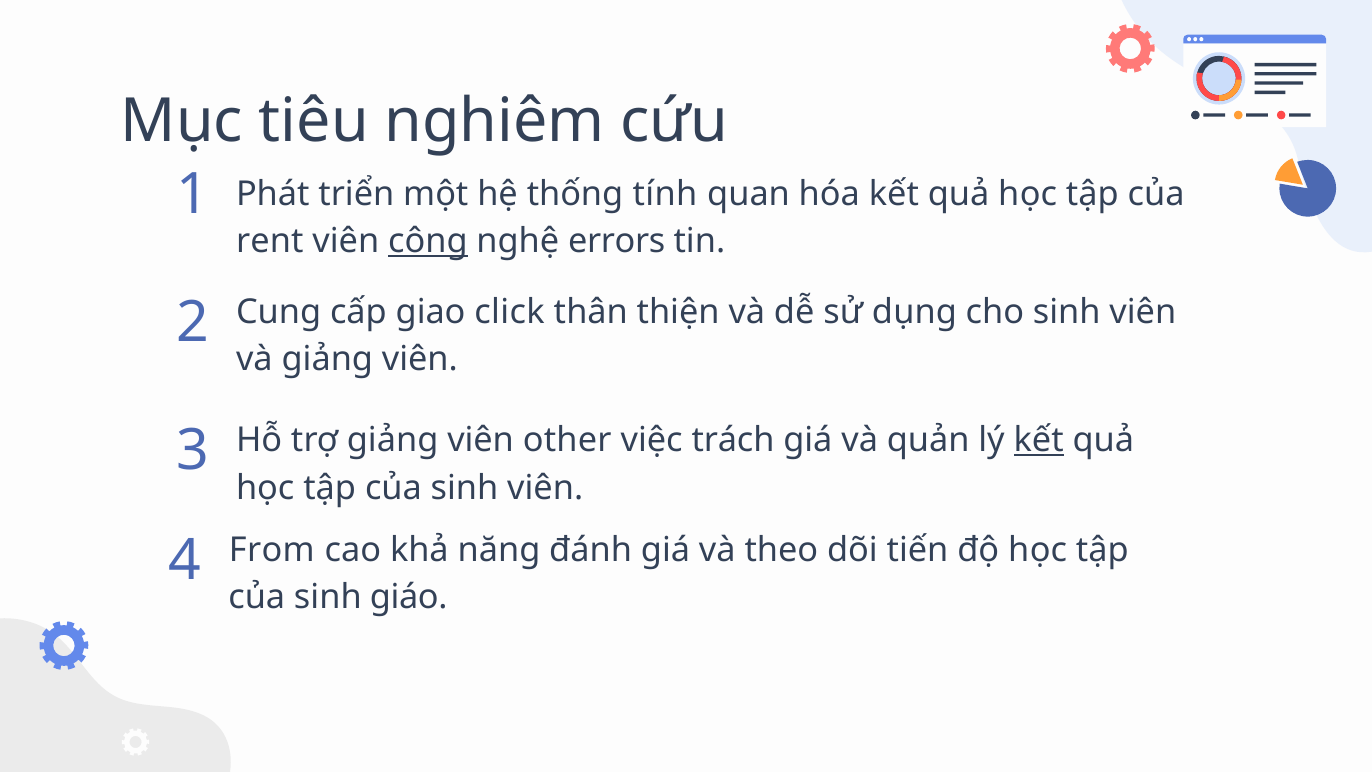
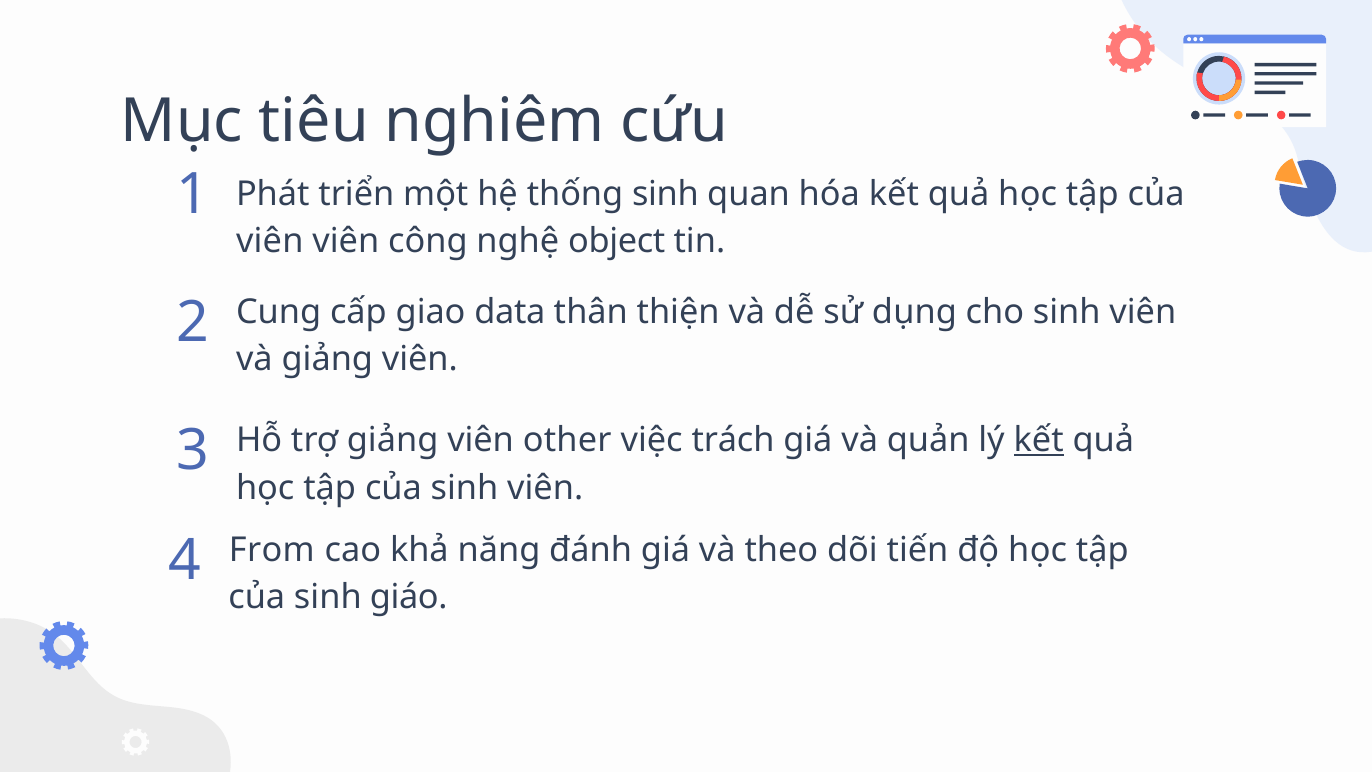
thống tính: tính -> sinh
rent at (270, 241): rent -> viên
công underline: present -> none
errors: errors -> object
click: click -> data
